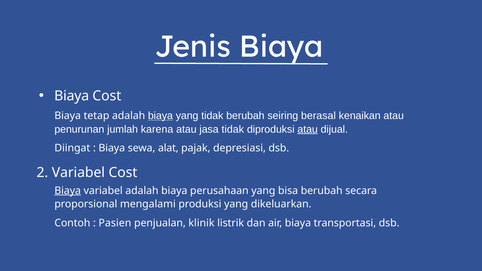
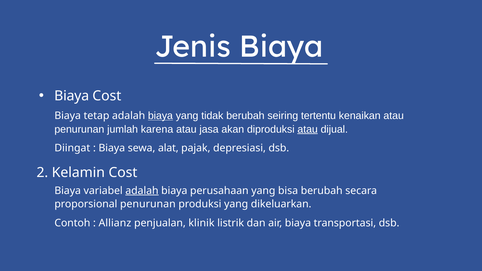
berasal: berasal -> tertentu
jasa tidak: tidak -> akan
2 Variabel: Variabel -> Kelamin
Biaya at (68, 191) underline: present -> none
adalah at (142, 191) underline: none -> present
proporsional mengalami: mengalami -> penurunan
Pasien: Pasien -> Allianz
